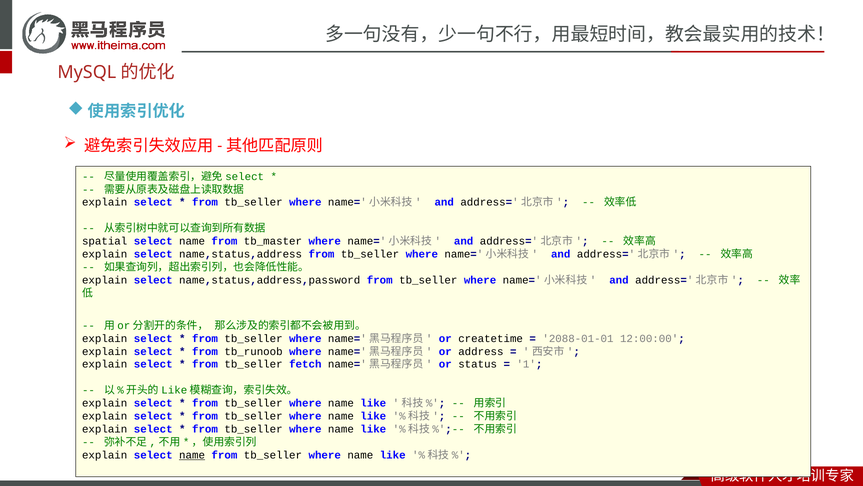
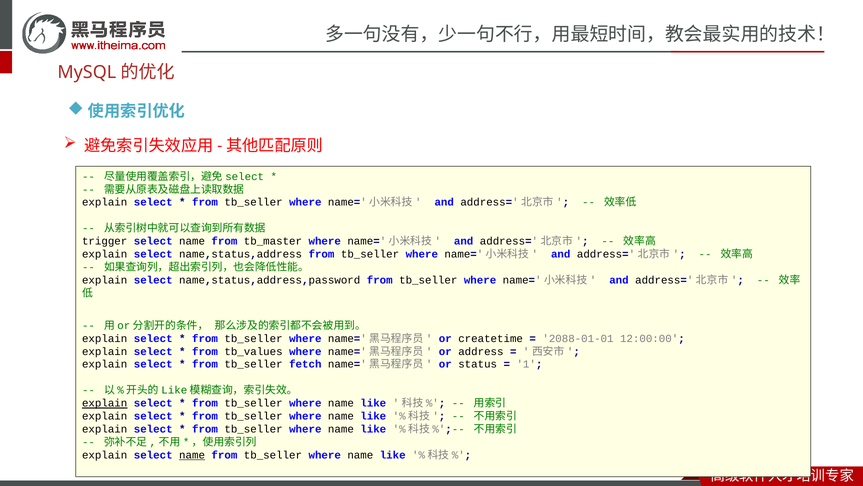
spatial: spatial -> trigger
tb_runoob: tb_runoob -> tb_values
explain at (105, 403) underline: none -> present
